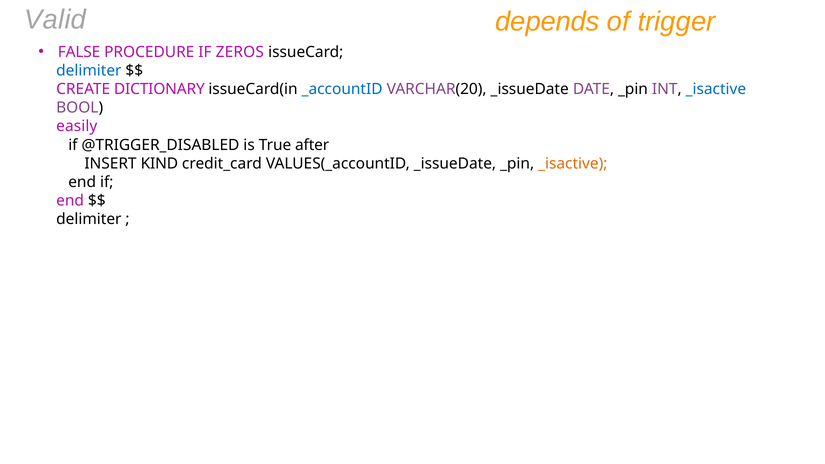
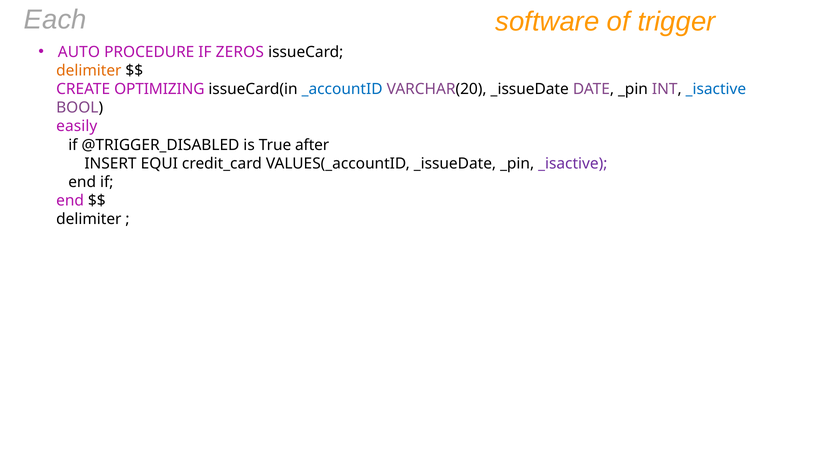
Valid: Valid -> Each
depends: depends -> software
FALSE: FALSE -> AUTO
delimiter at (89, 71) colour: blue -> orange
DICTIONARY: DICTIONARY -> OPTIMIZING
KIND: KIND -> EQUI
_isactive at (573, 163) colour: orange -> purple
